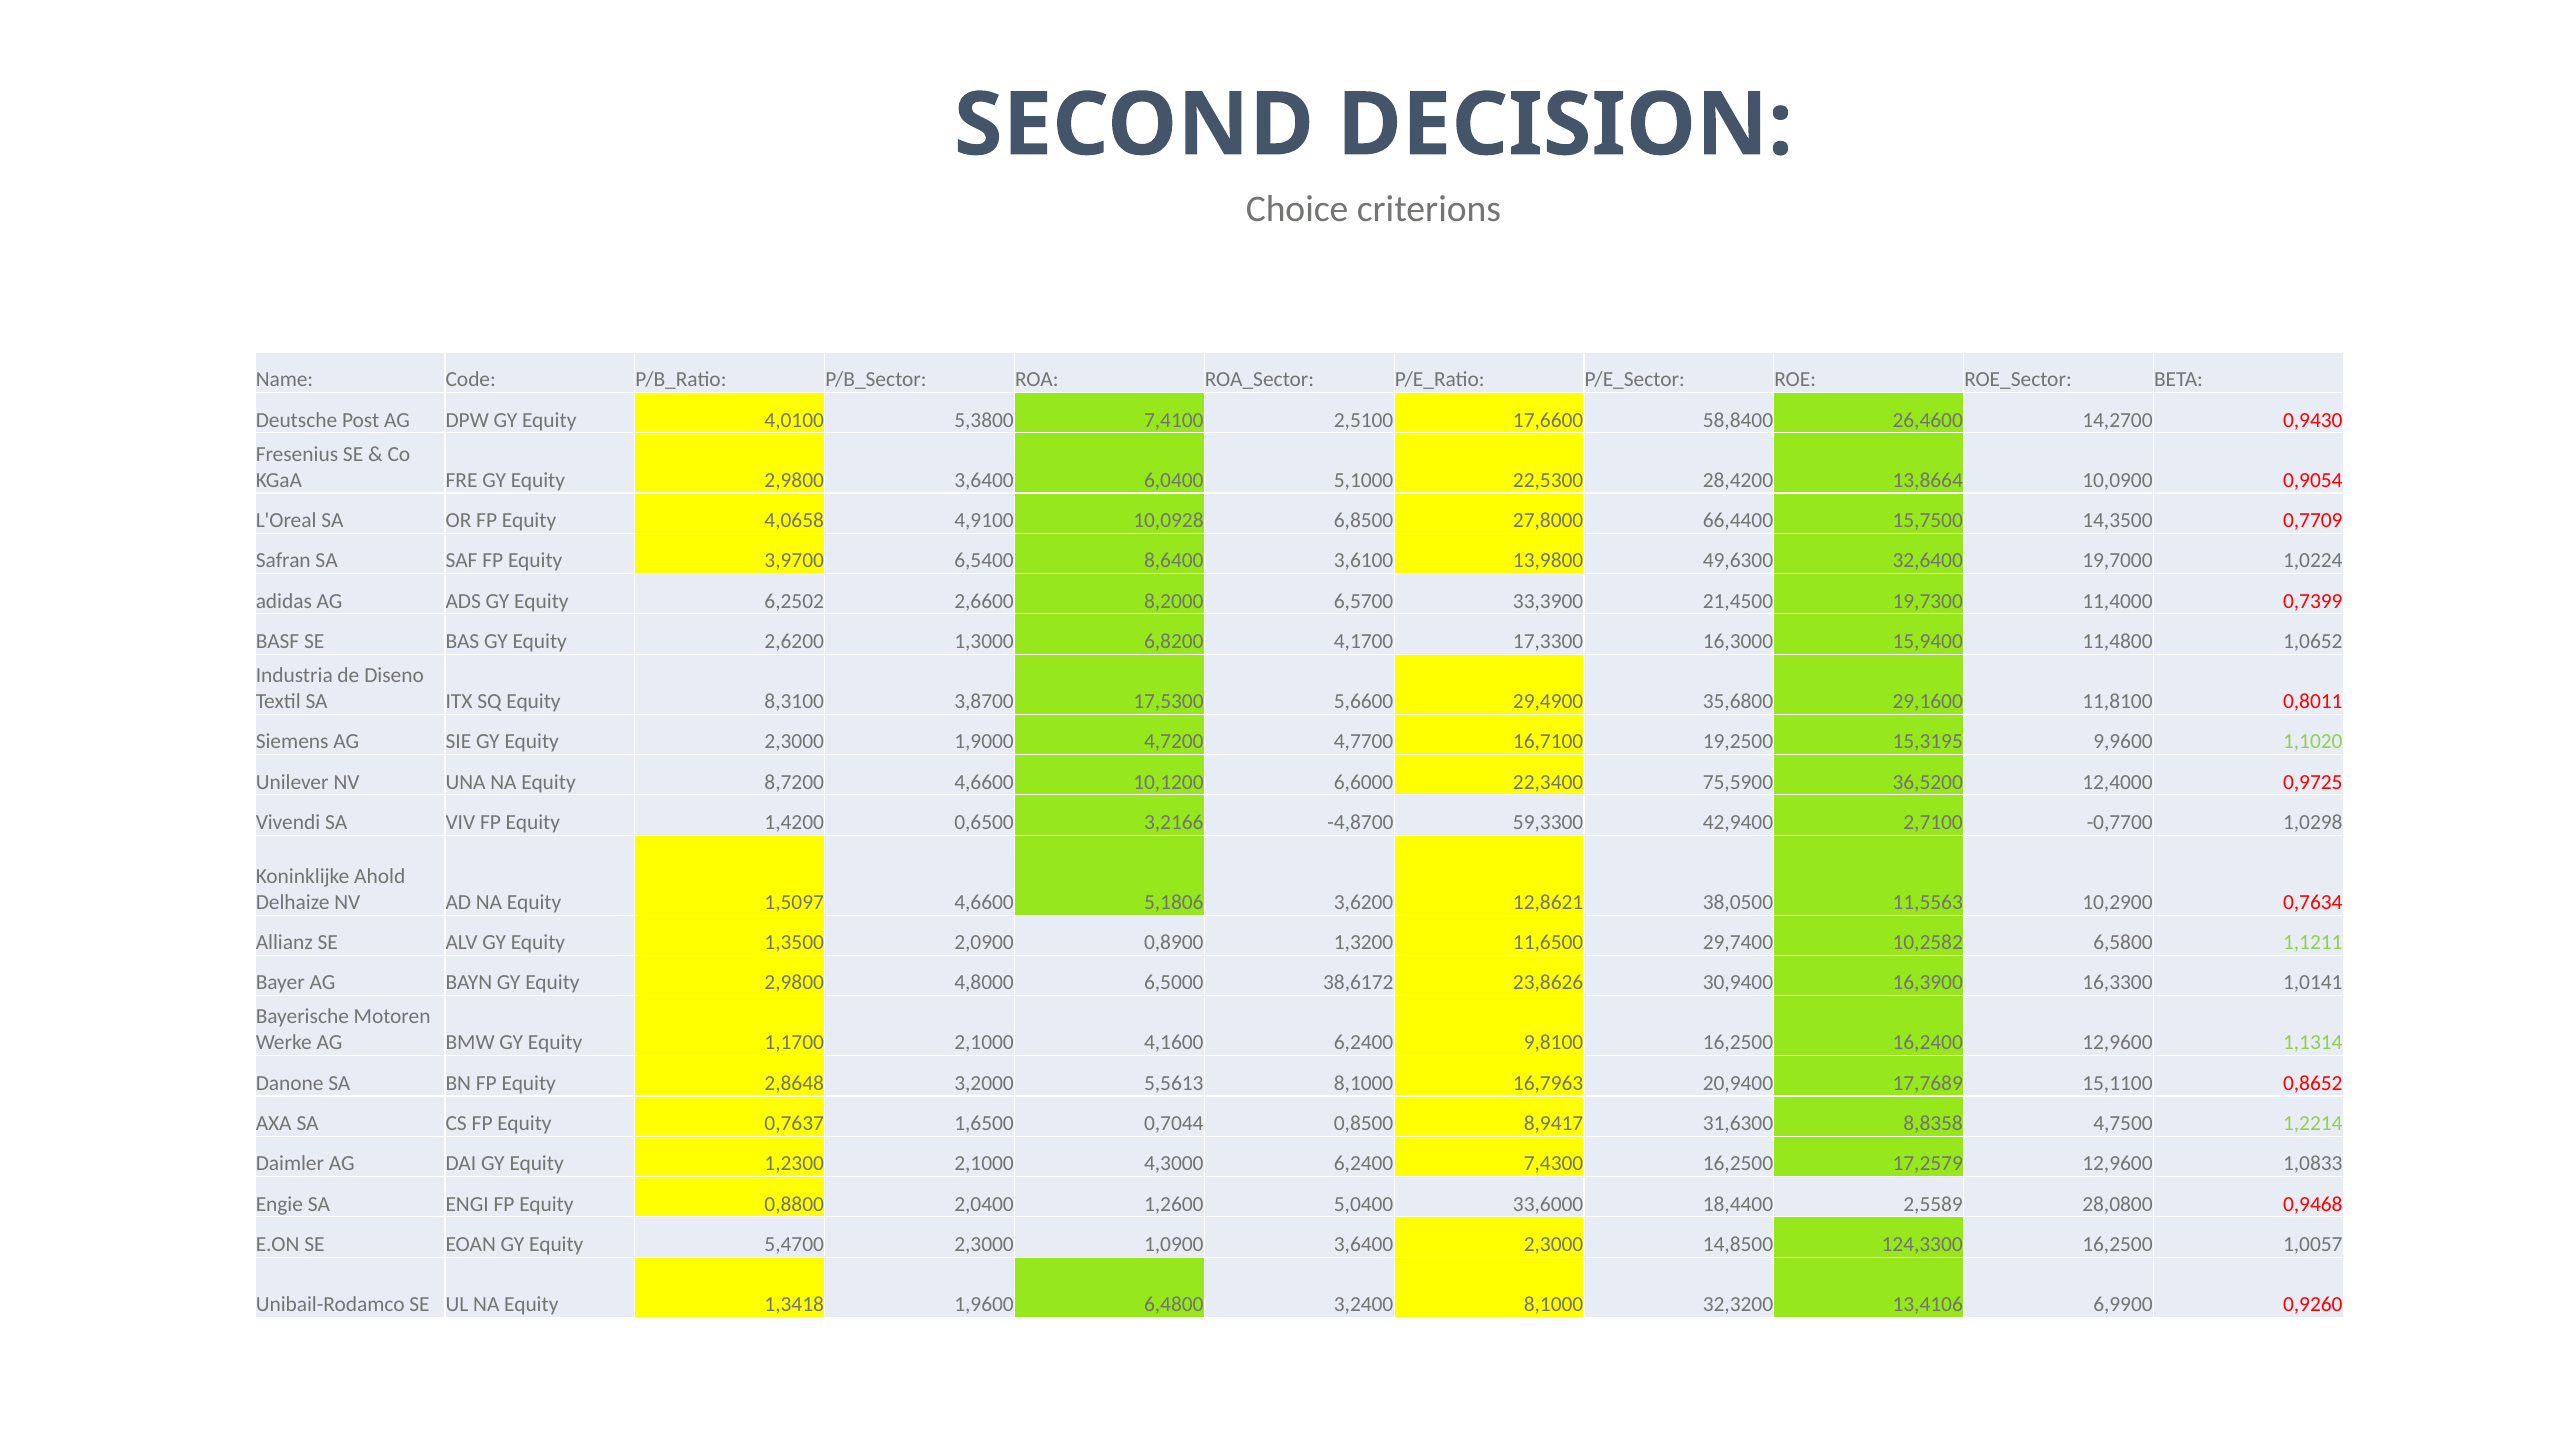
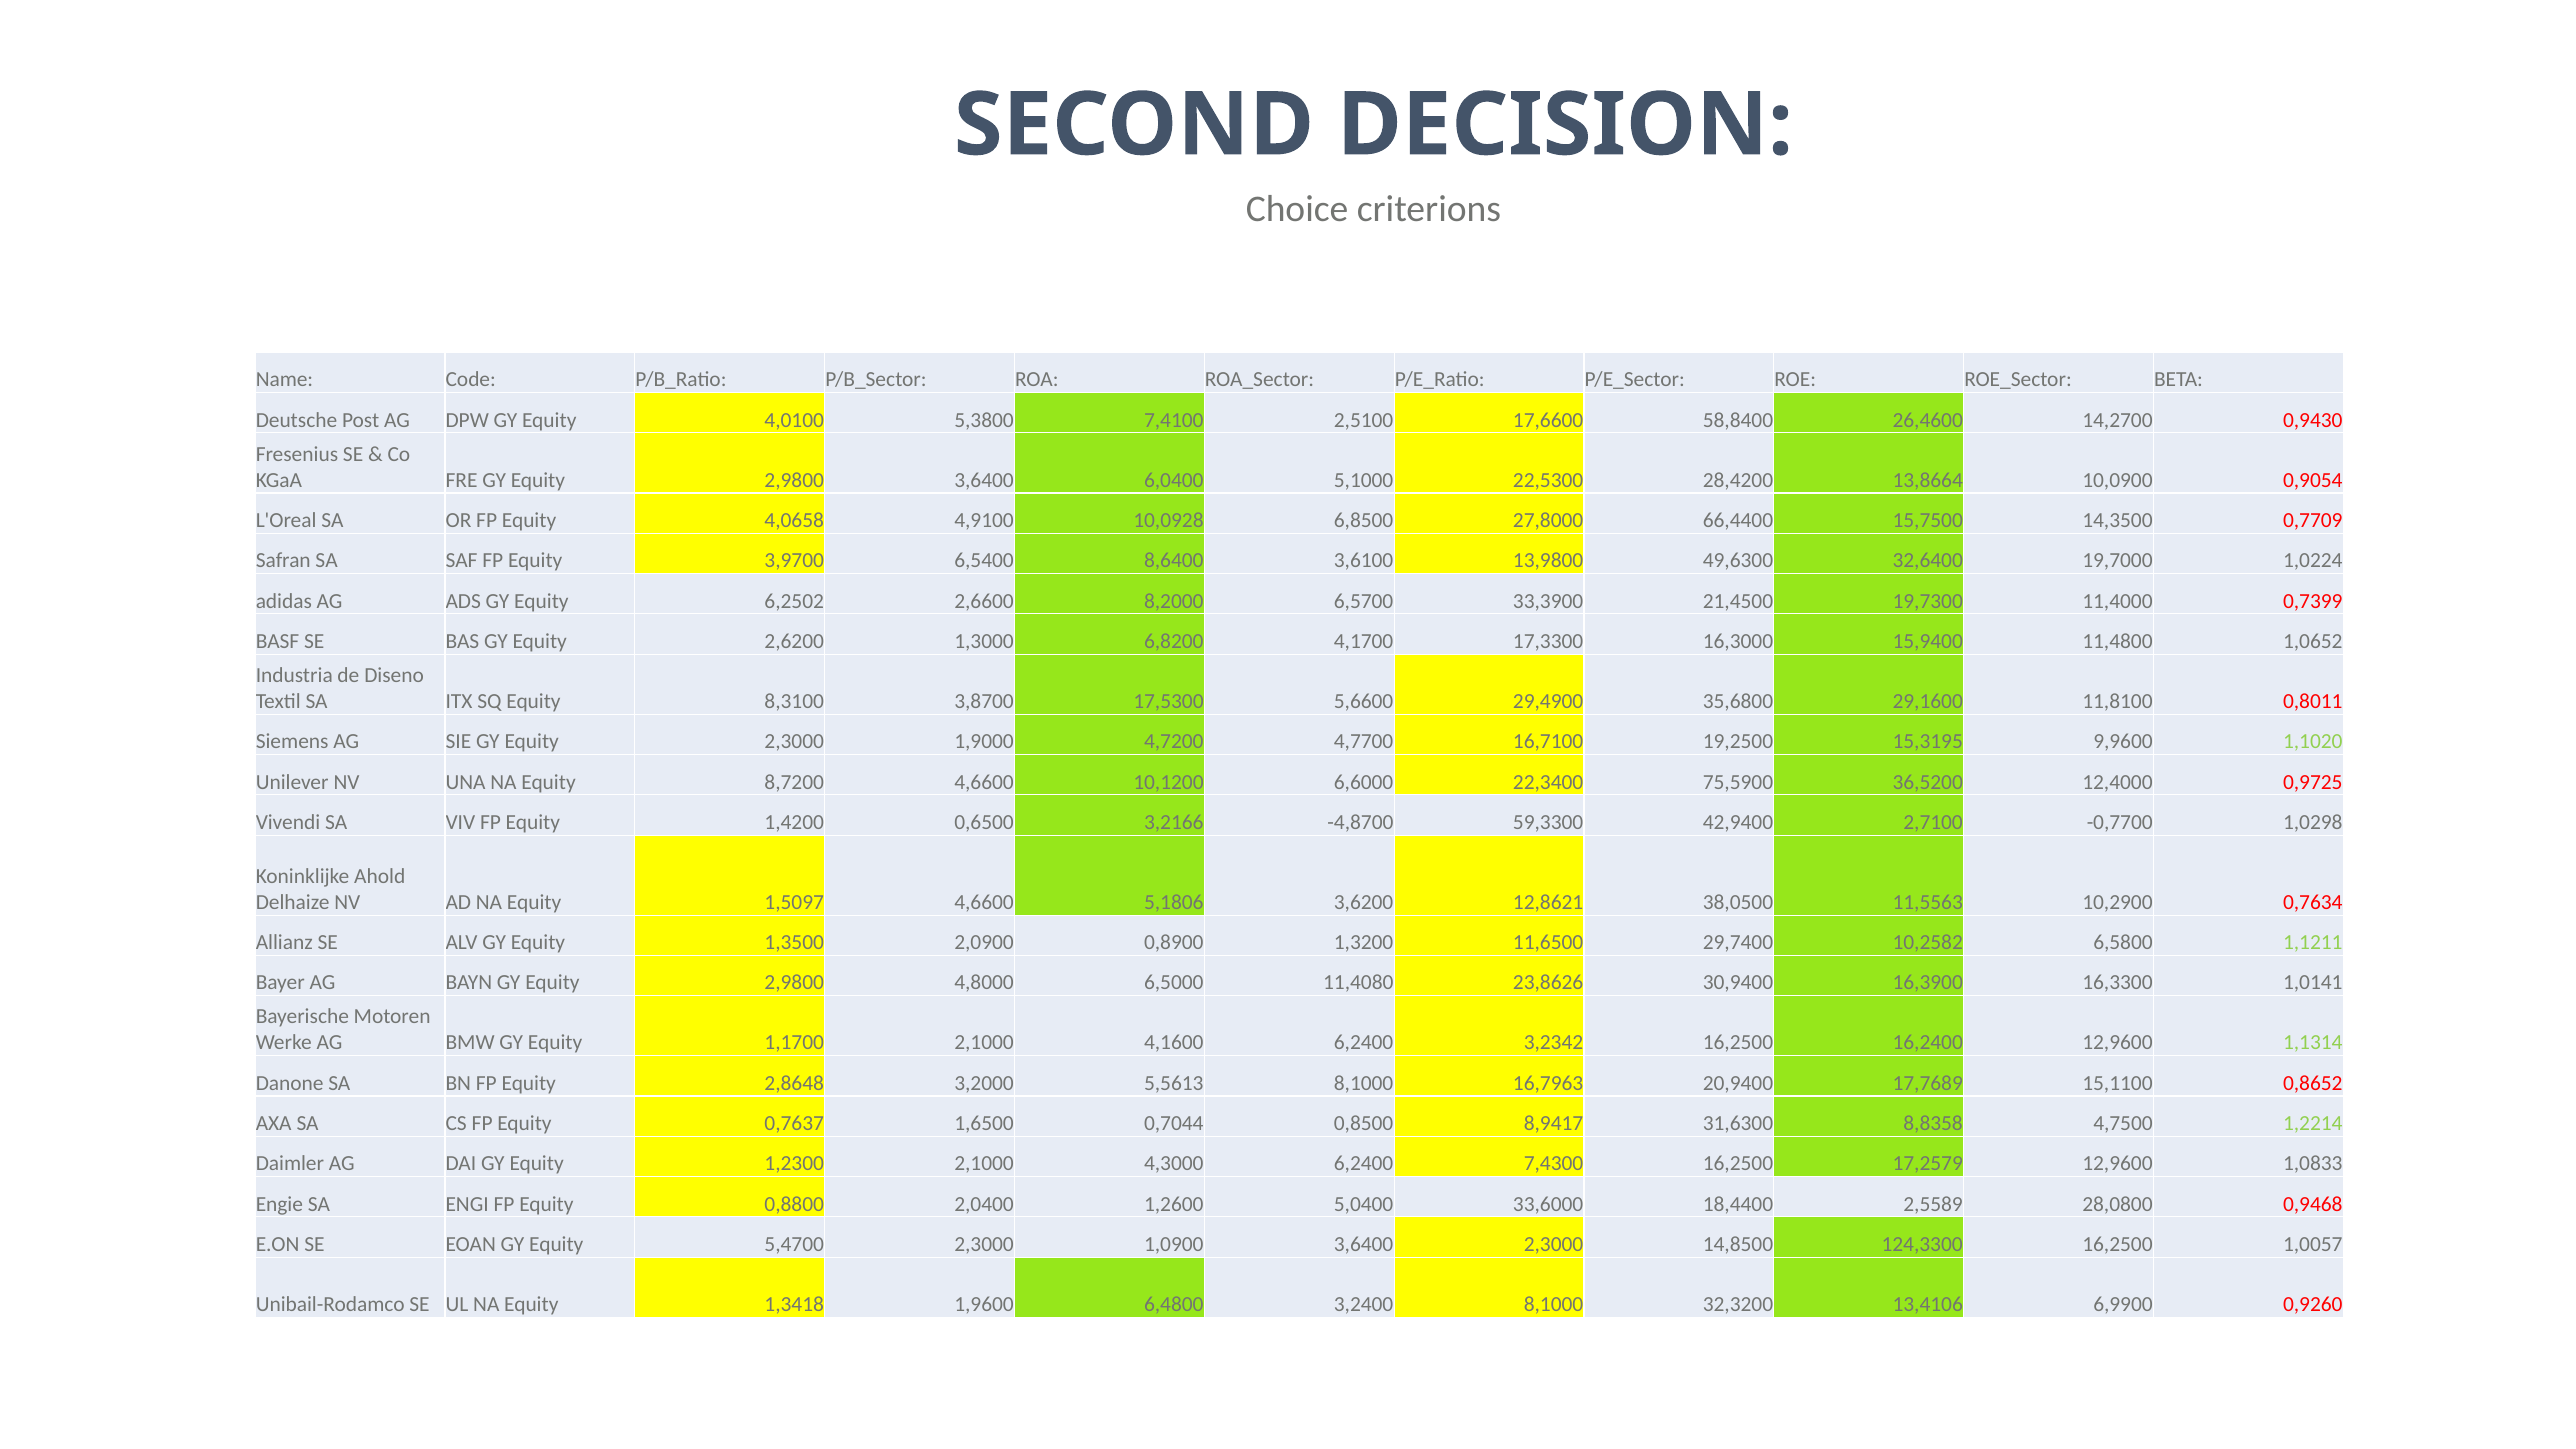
38,6172: 38,6172 -> 11,4080
9,8100: 9,8100 -> 3,2342
